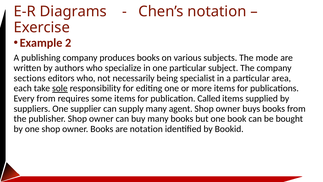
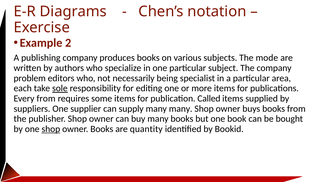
sections: sections -> problem
many agent: agent -> many
shop at (51, 129) underline: none -> present
are notation: notation -> quantity
